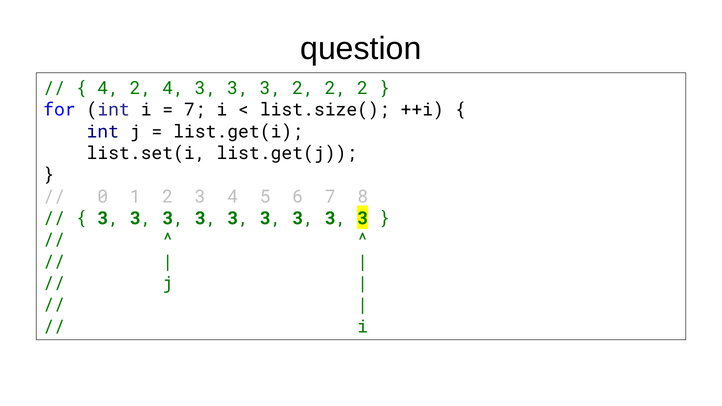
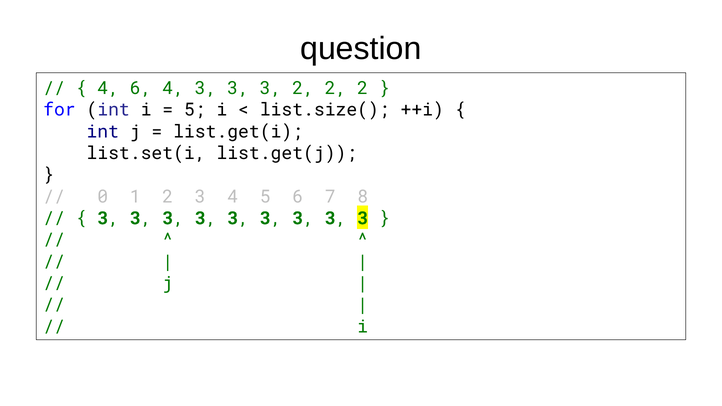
4 2: 2 -> 6
7 at (195, 110): 7 -> 5
